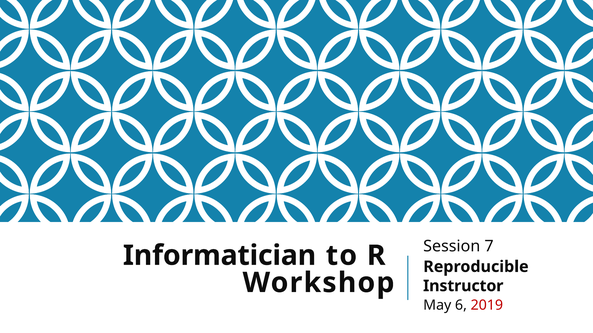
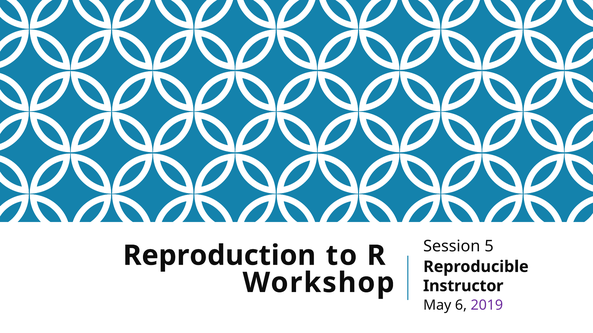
7: 7 -> 5
Informatician: Informatician -> Reproduction
2019 colour: red -> purple
